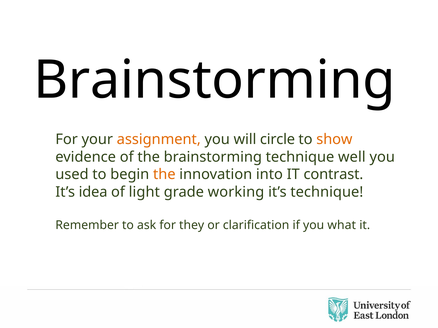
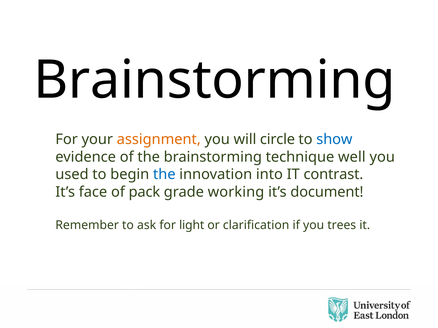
show colour: orange -> blue
the at (164, 175) colour: orange -> blue
idea: idea -> face
light: light -> pack
it’s technique: technique -> document
they: they -> light
what: what -> trees
